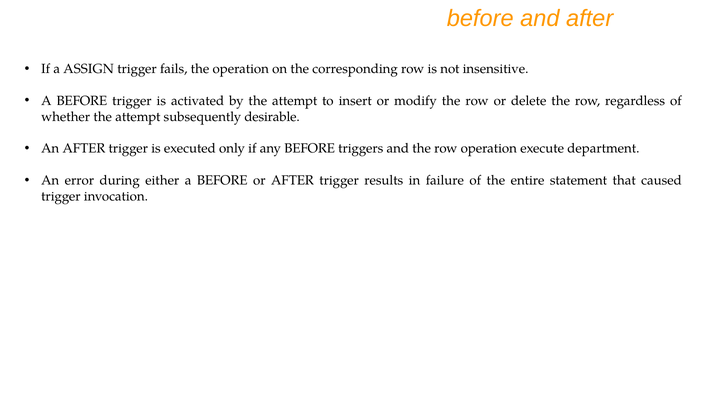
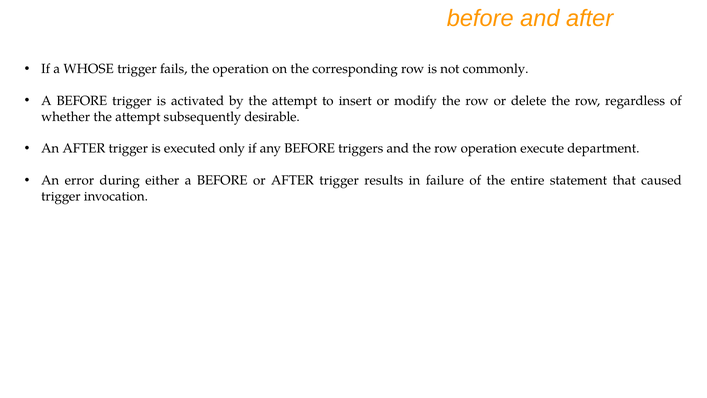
ASSIGN: ASSIGN -> WHOSE
insensitive: insensitive -> commonly
